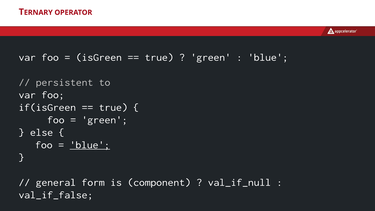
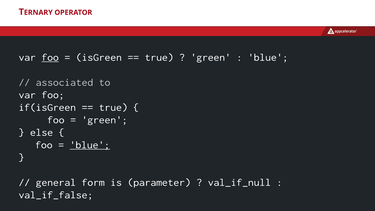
foo at (50, 57) underline: none -> present
persistent: persistent -> associated
component: component -> parameter
